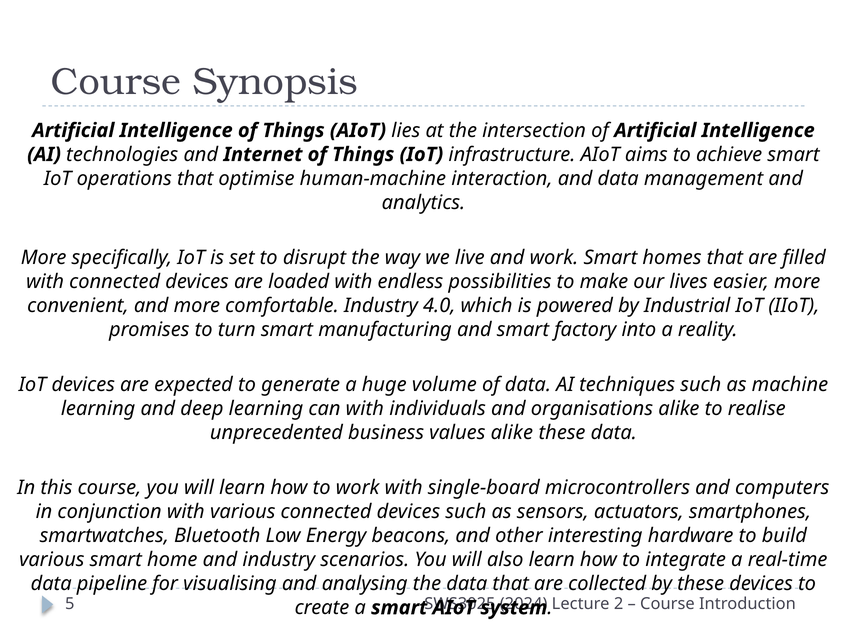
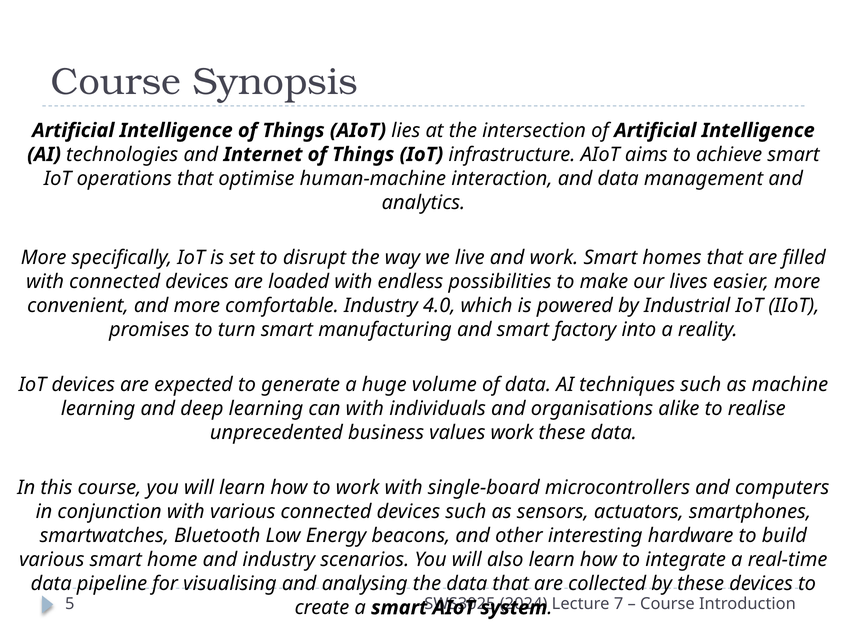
values alike: alike -> work
2: 2 -> 7
